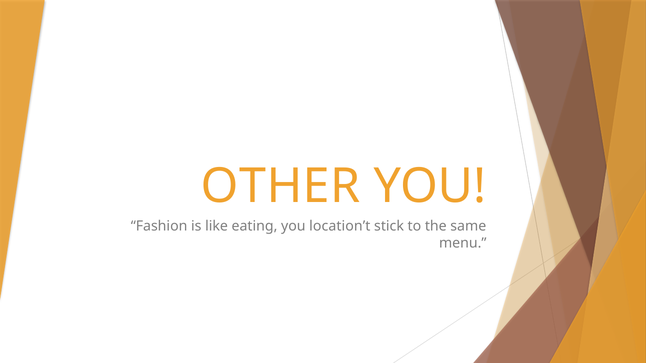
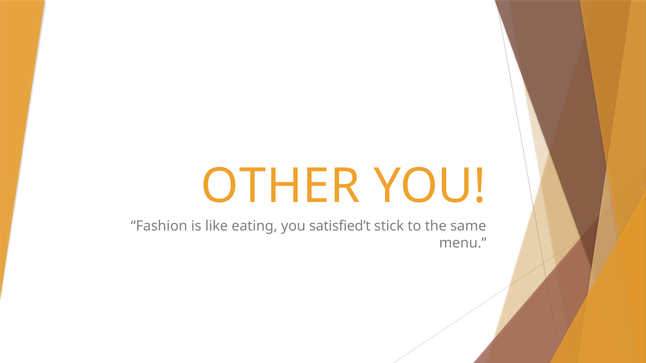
location’t: location’t -> satisfied’t
